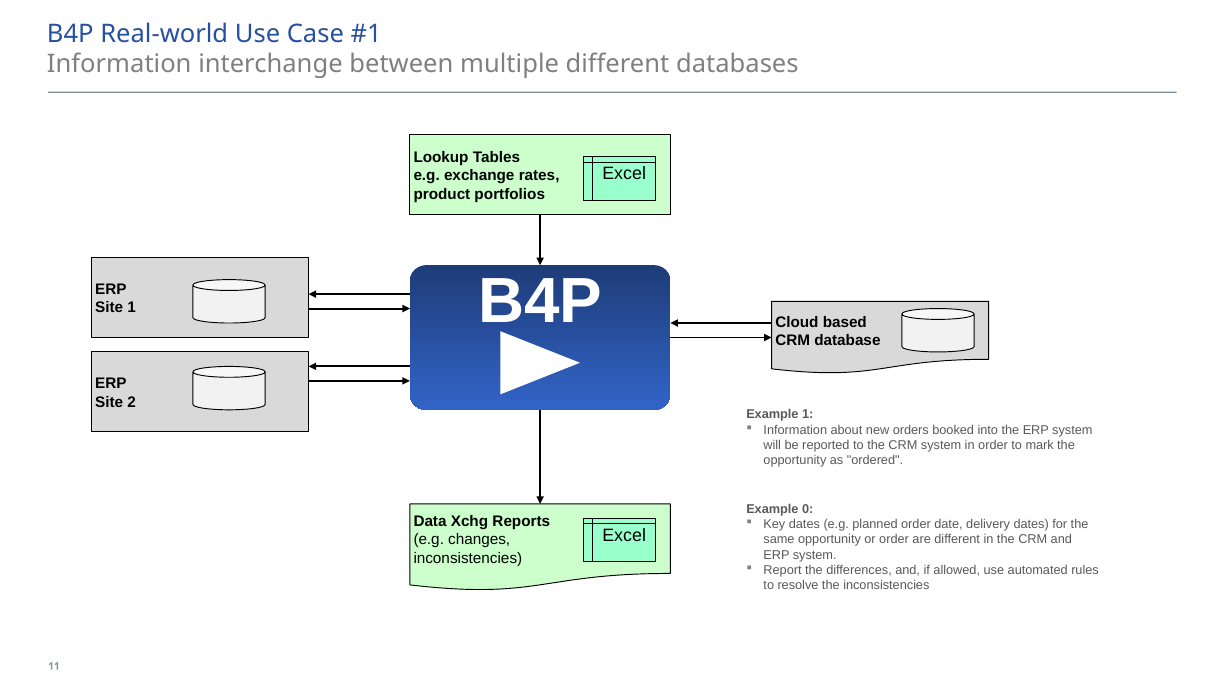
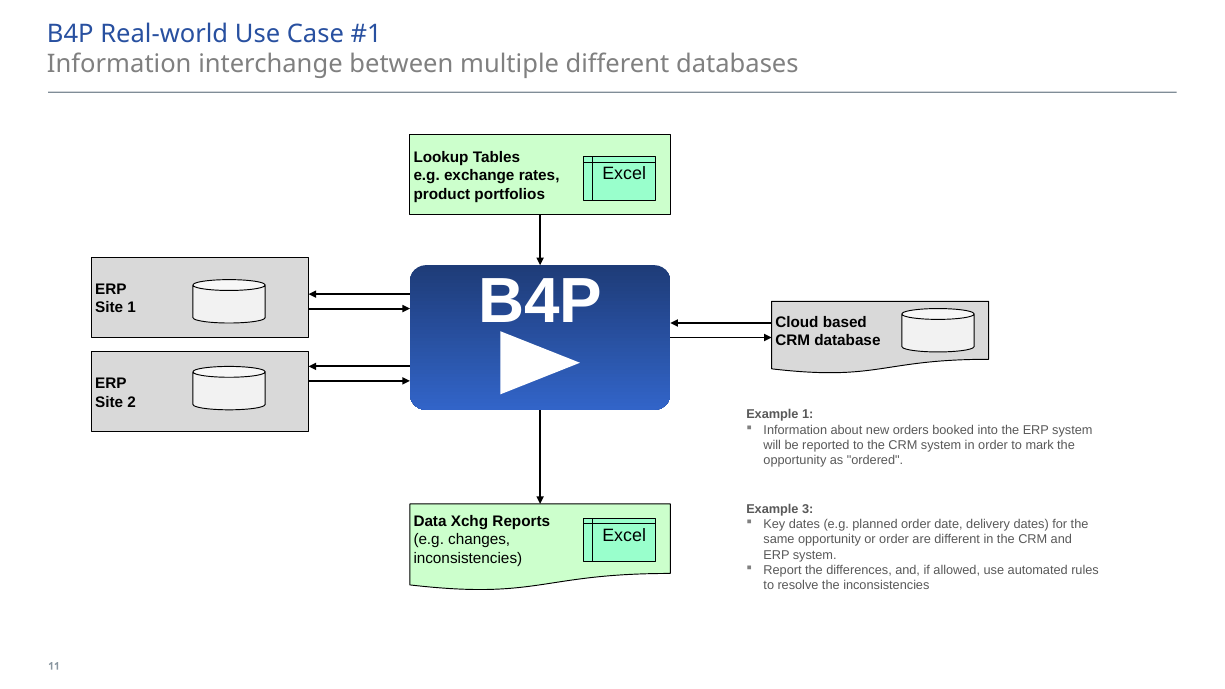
0: 0 -> 3
